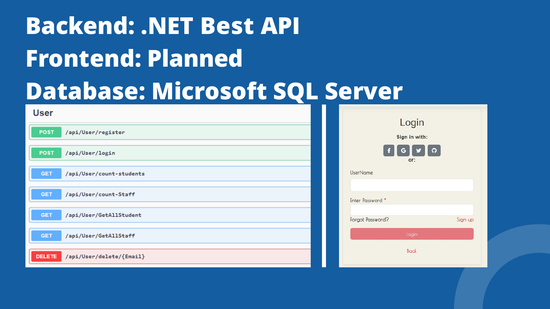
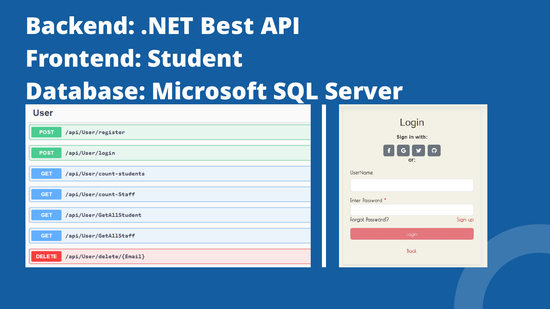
Planned: Planned -> Student
